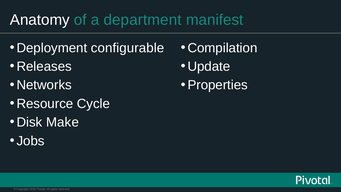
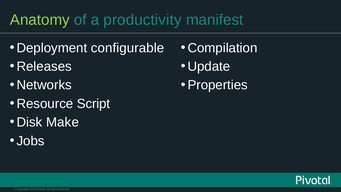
Anatomy colour: white -> light green
department: department -> productivity
Cycle: Cycle -> Script
